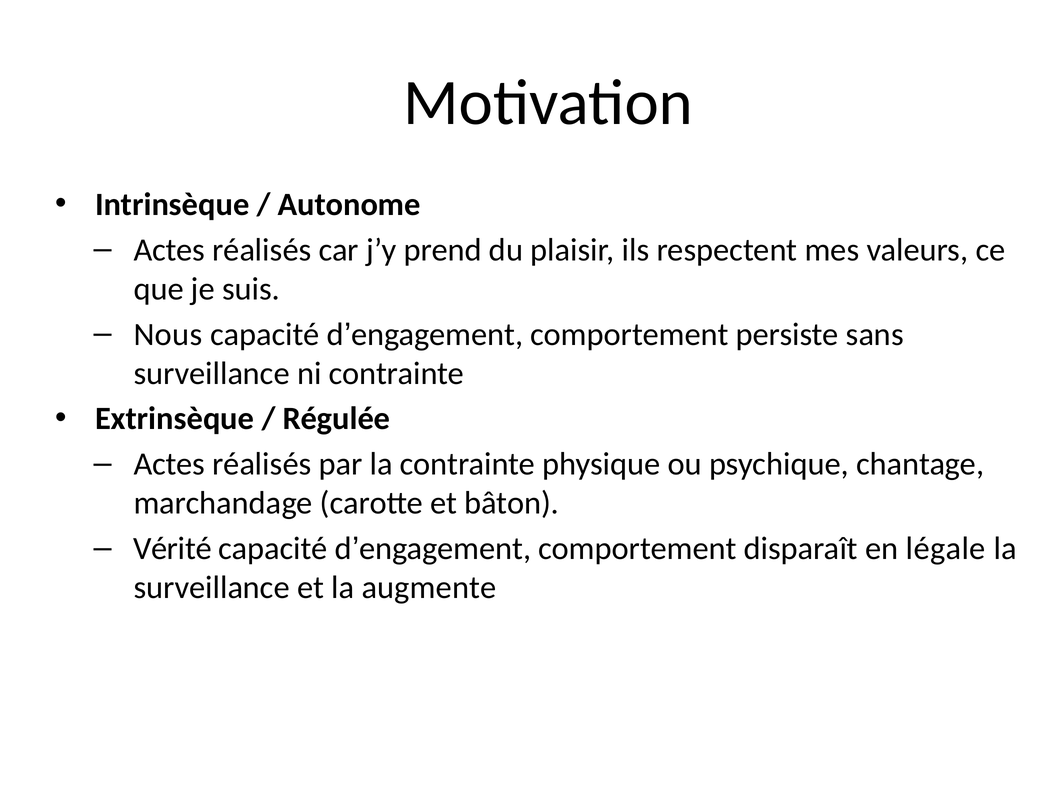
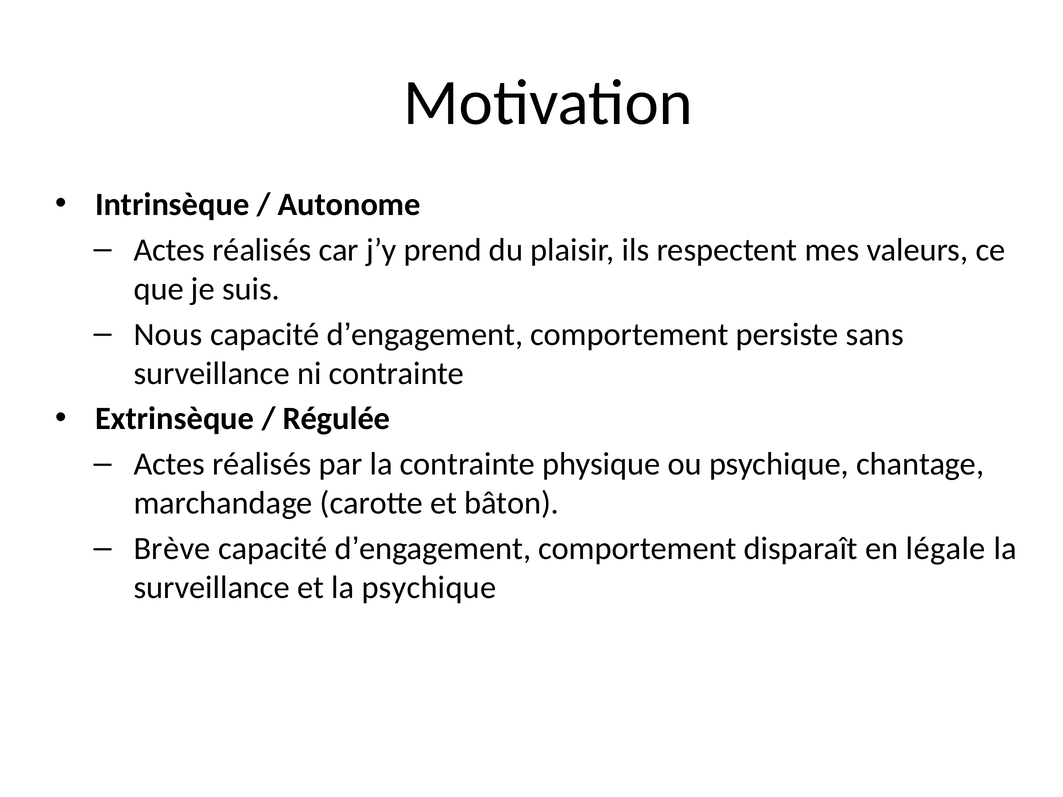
Vérité: Vérité -> Brève
la augmente: augmente -> psychique
